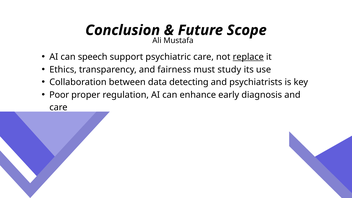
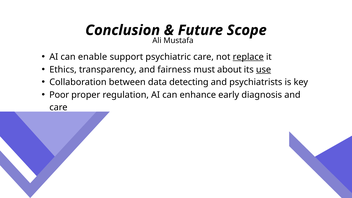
speech: speech -> enable
study: study -> about
use underline: none -> present
